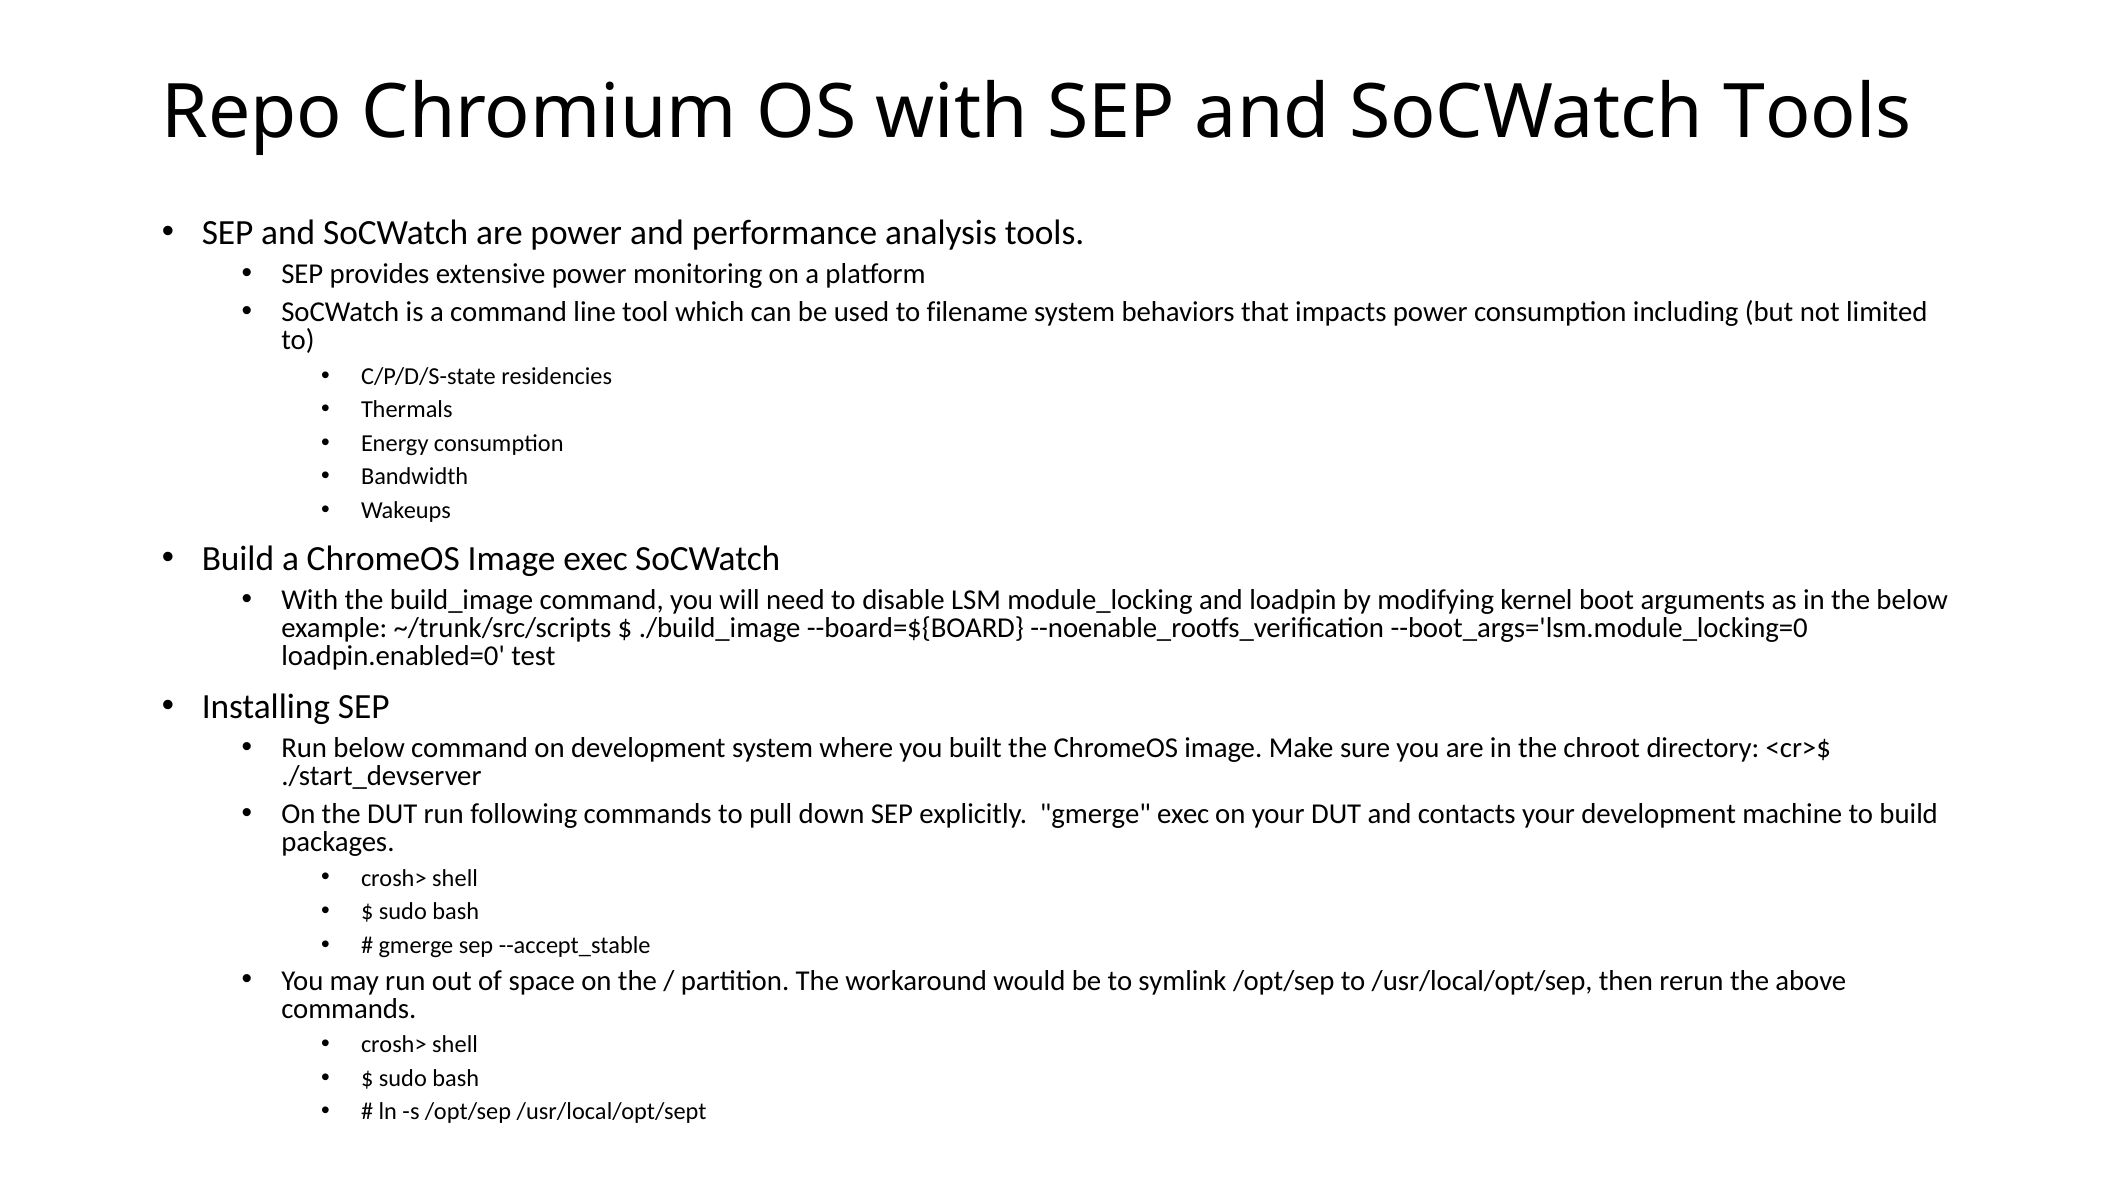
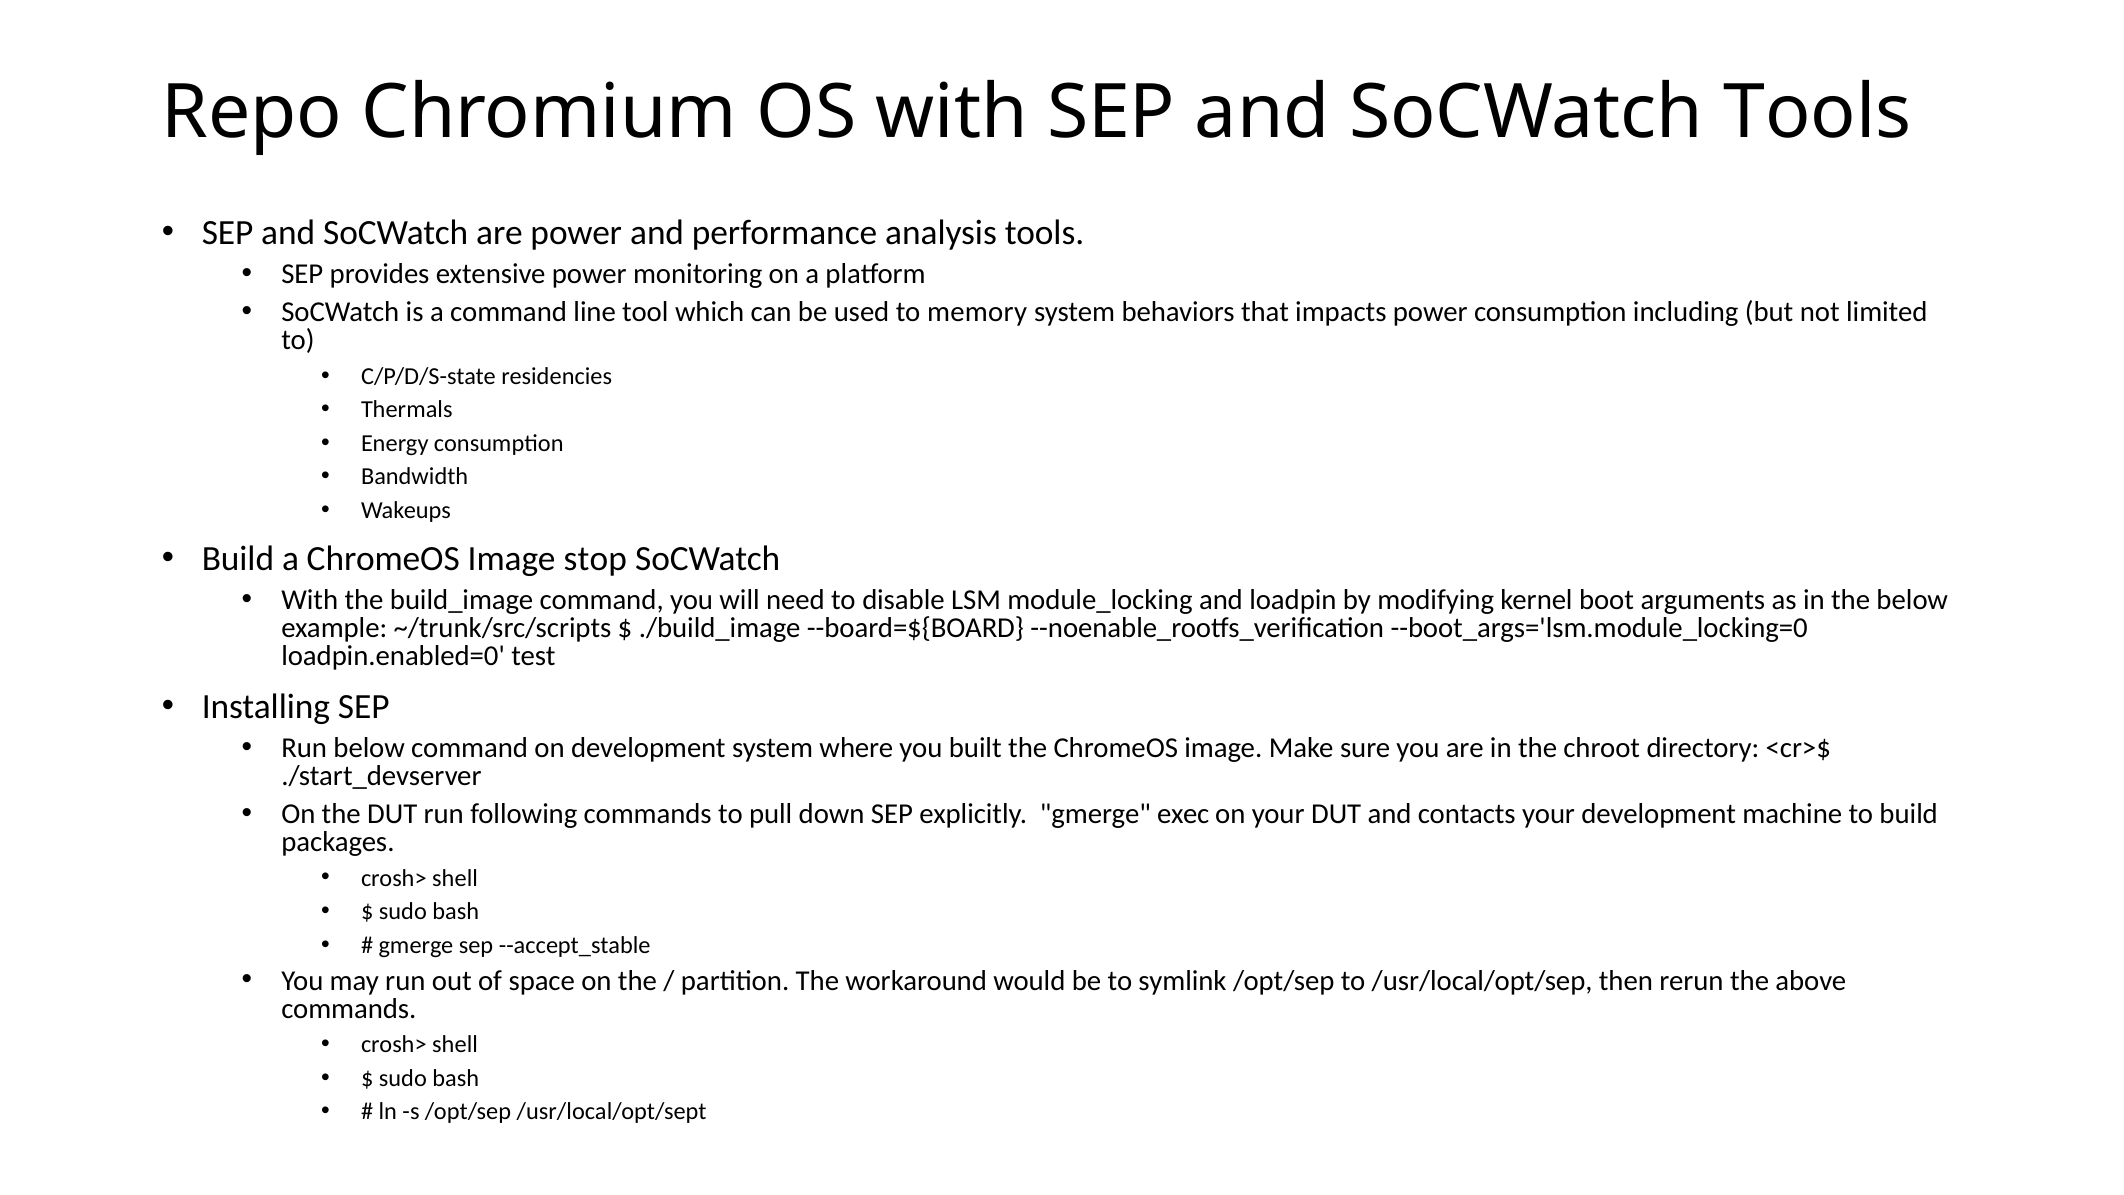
filename: filename -> memory
Image exec: exec -> stop
